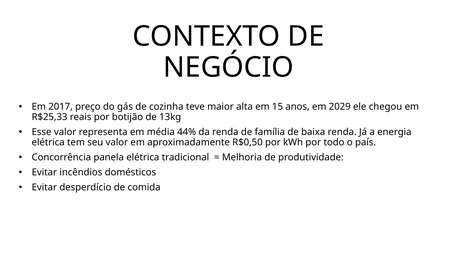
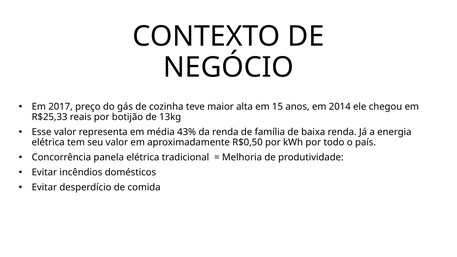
2029: 2029 -> 2014
44%: 44% -> 43%
